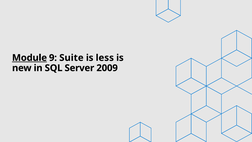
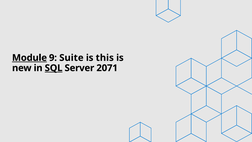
less: less -> this
SQL underline: none -> present
2009: 2009 -> 2071
